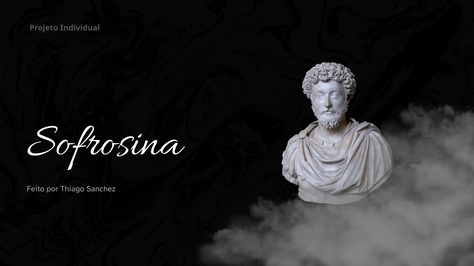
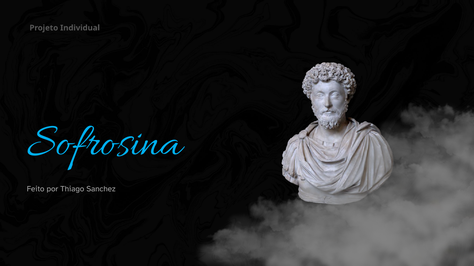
Sofrosina colour: white -> light blue
